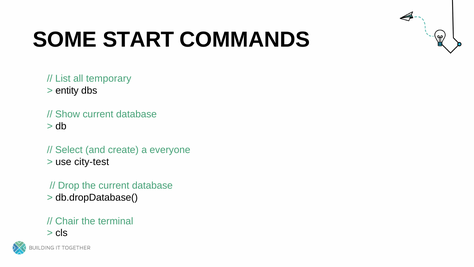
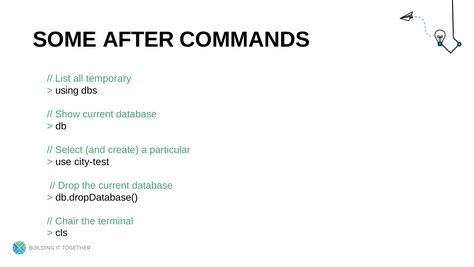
START: START -> AFTER
entity: entity -> using
everyone: everyone -> particular
